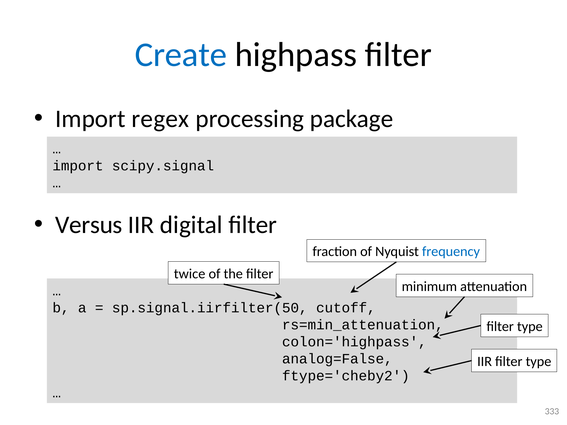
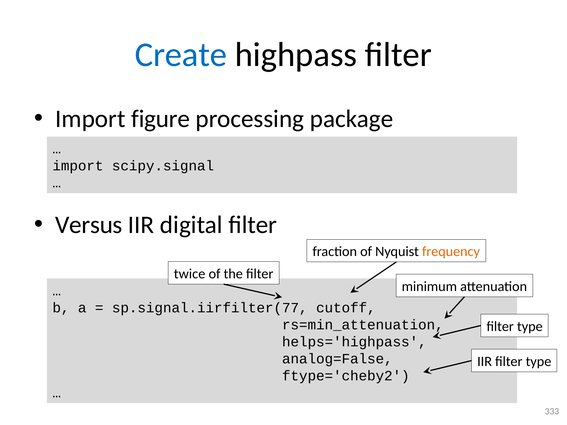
regex: regex -> figure
frequency colour: blue -> orange
sp.signal.iirfilter(50: sp.signal.iirfilter(50 -> sp.signal.iirfilter(77
colon='highpass: colon='highpass -> helps='highpass
